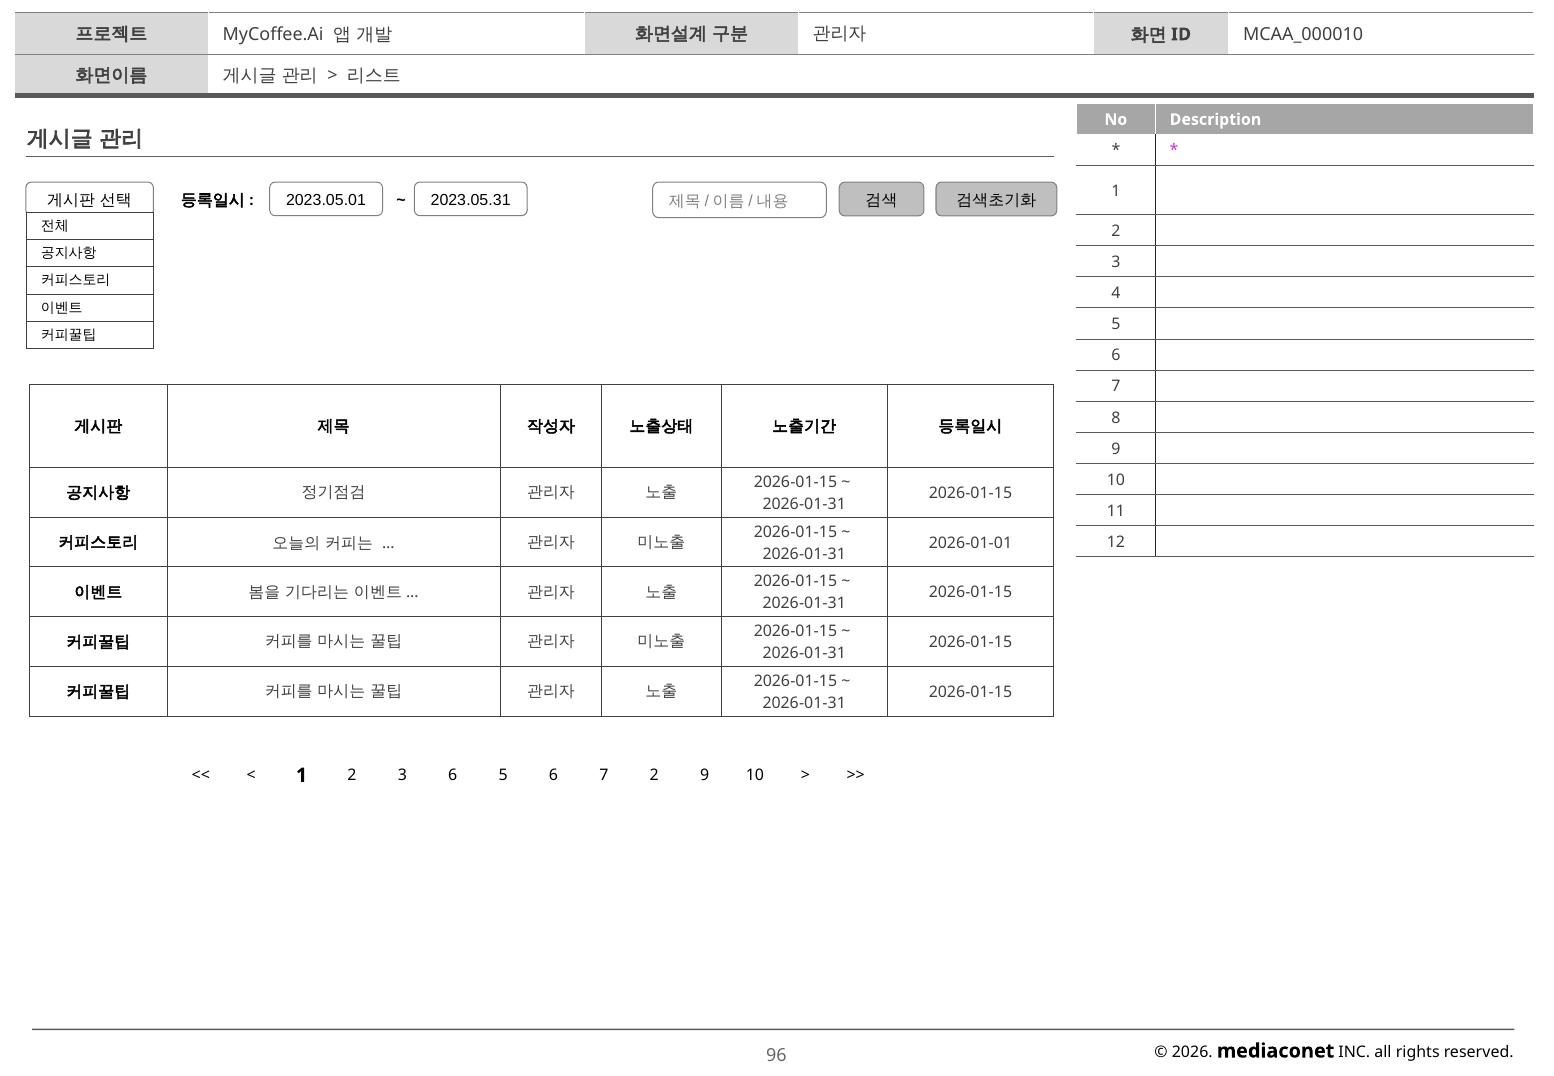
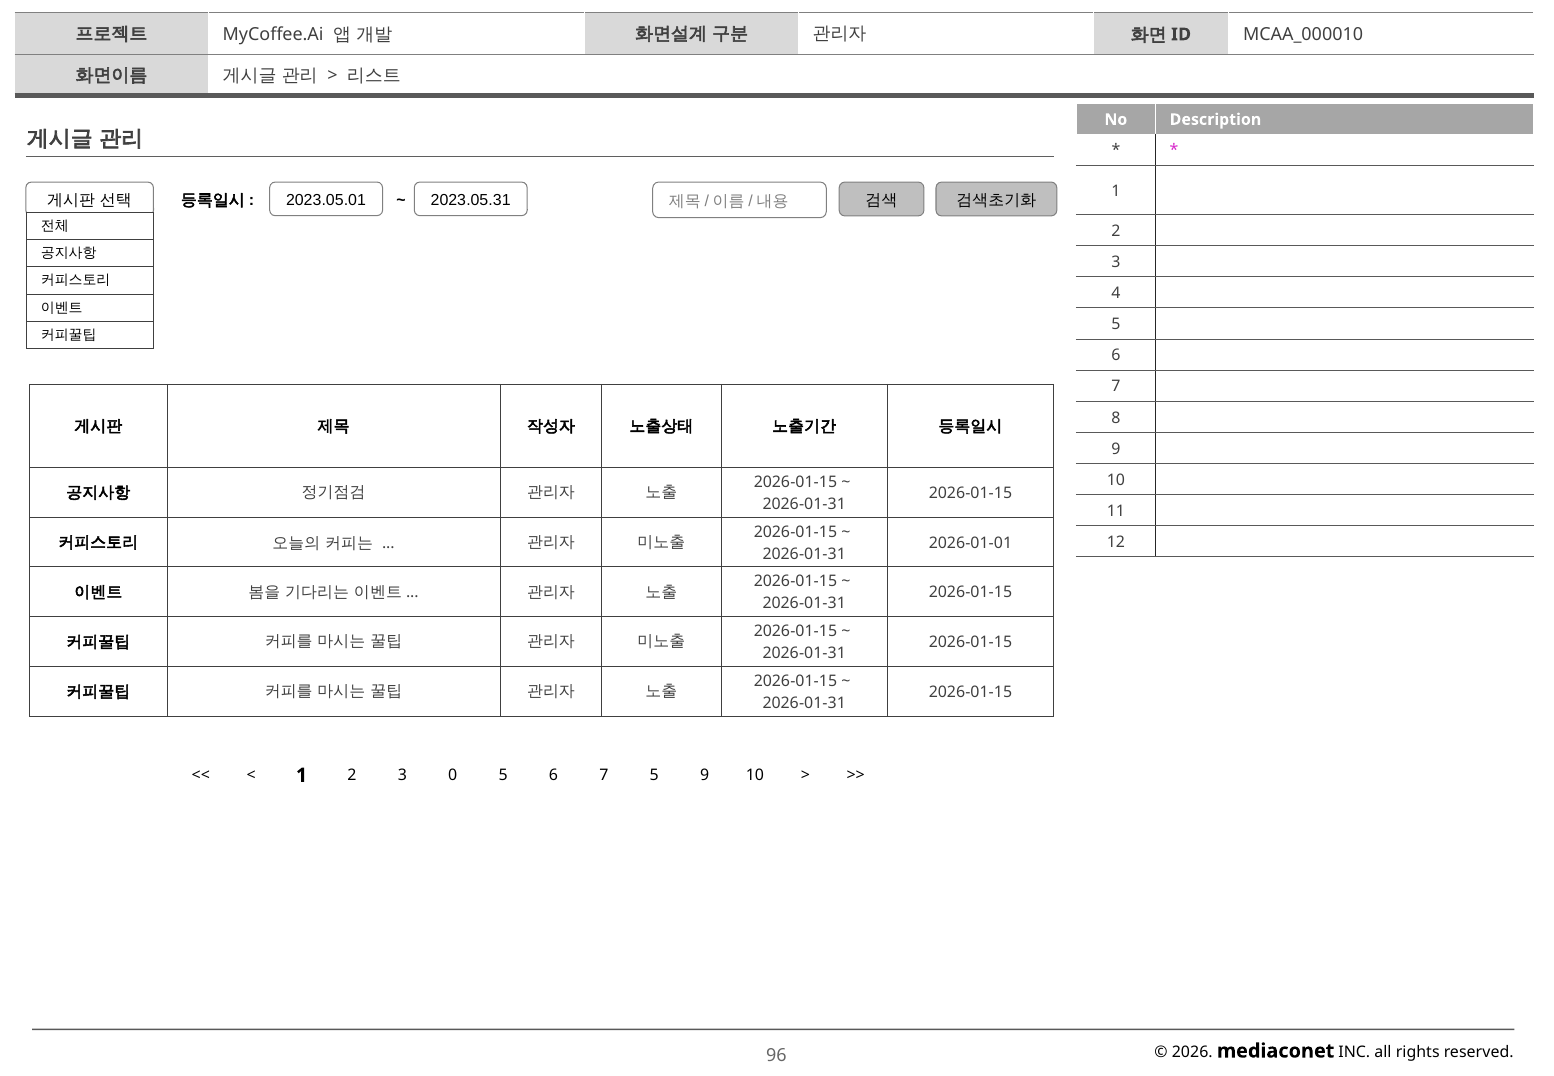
3 6: 6 -> 0
7 2: 2 -> 5
